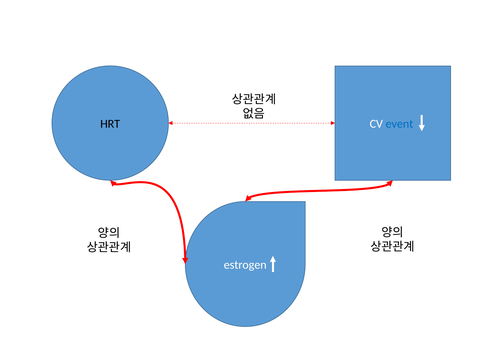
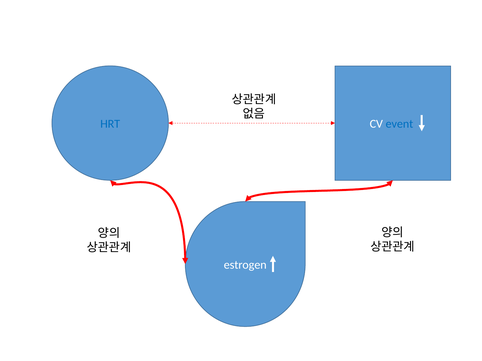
HRT colour: black -> blue
